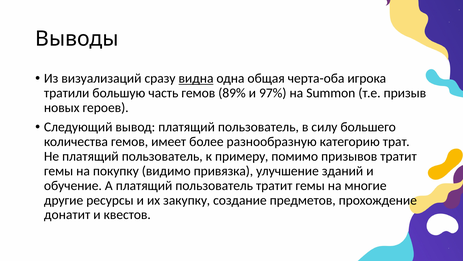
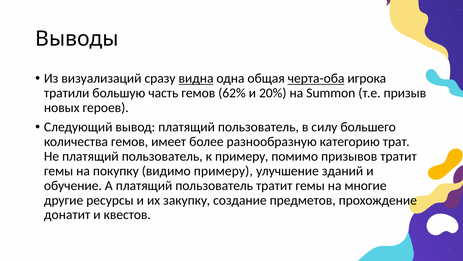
черта-оба underline: none -> present
89%: 89% -> 62%
97%: 97% -> 20%
видимо привязка: привязка -> примеру
